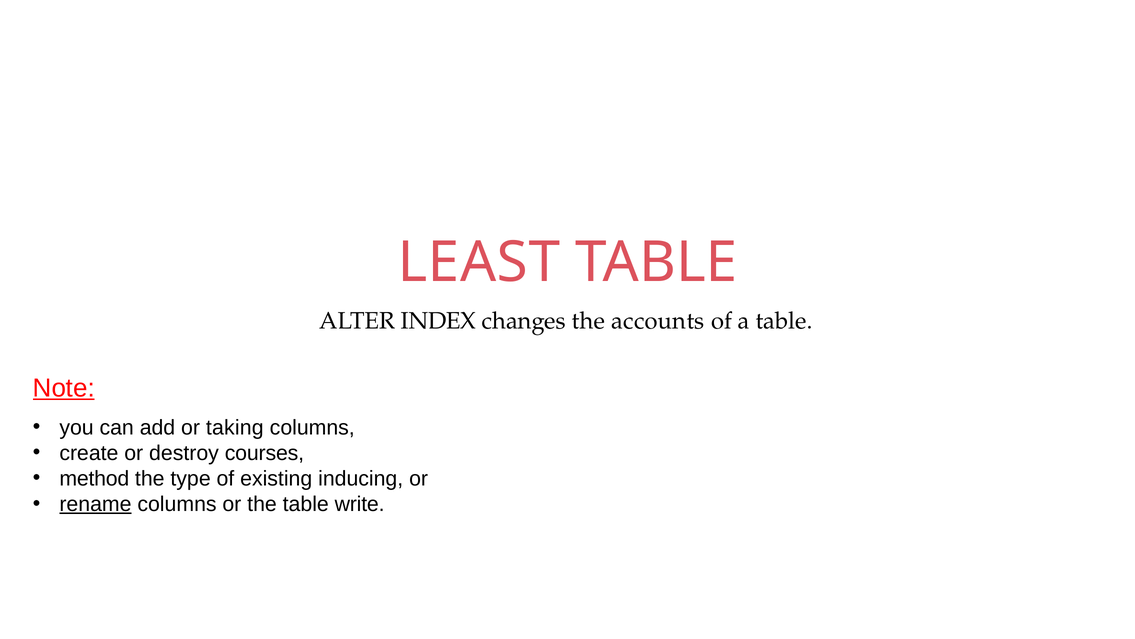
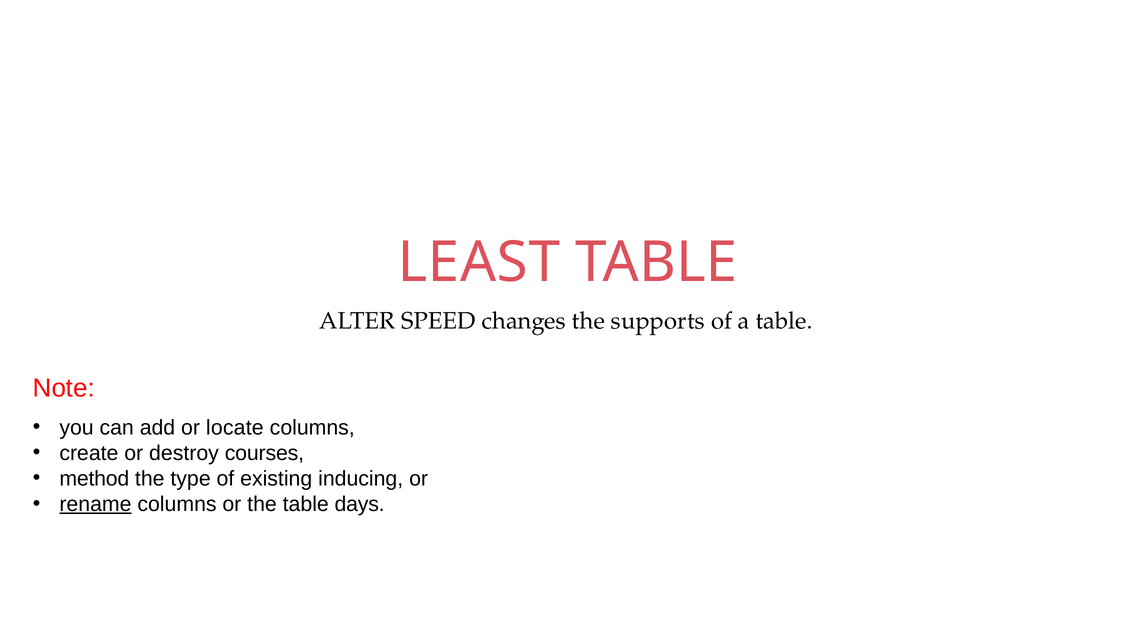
INDEX: INDEX -> SPEED
accounts: accounts -> supports
Note underline: present -> none
taking: taking -> locate
write: write -> days
